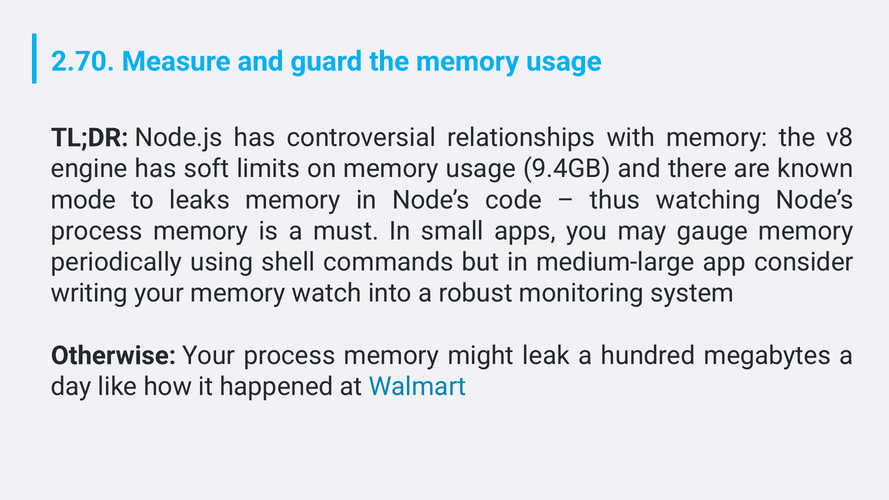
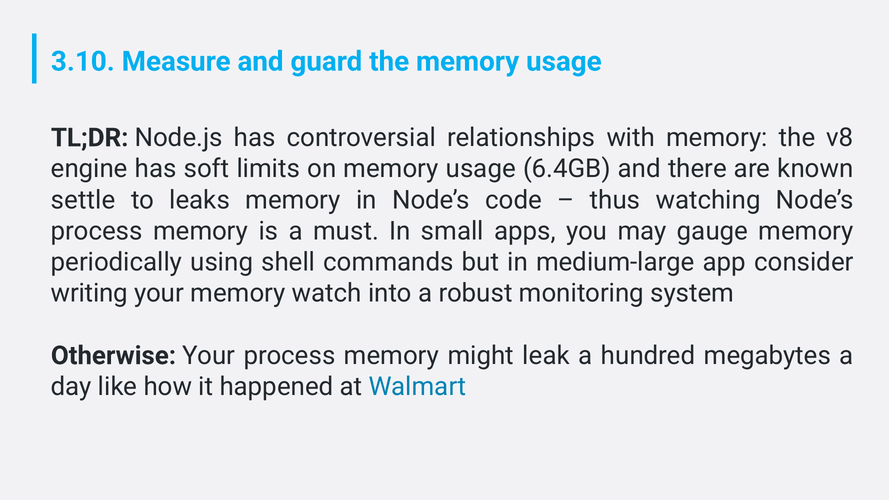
2.70: 2.70 -> 3.10
9.4GB: 9.4GB -> 6.4GB
mode: mode -> settle
